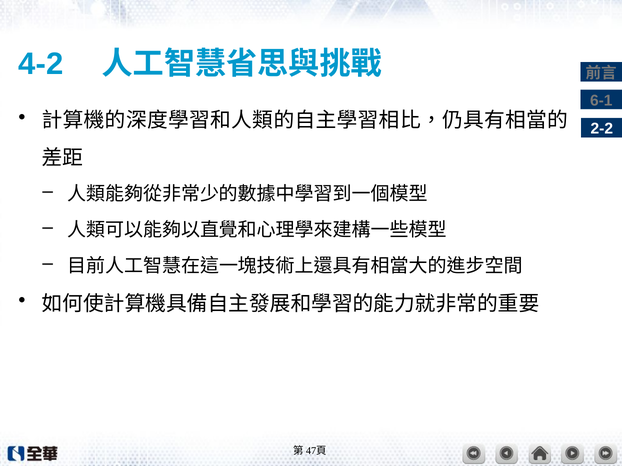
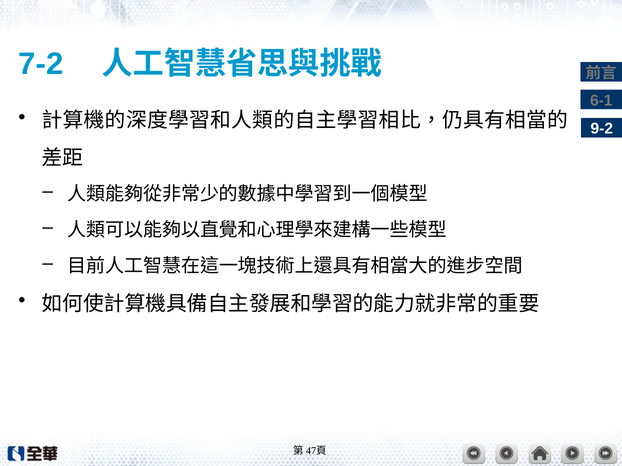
4-2: 4-2 -> 7-2
2-2: 2-2 -> 9-2
